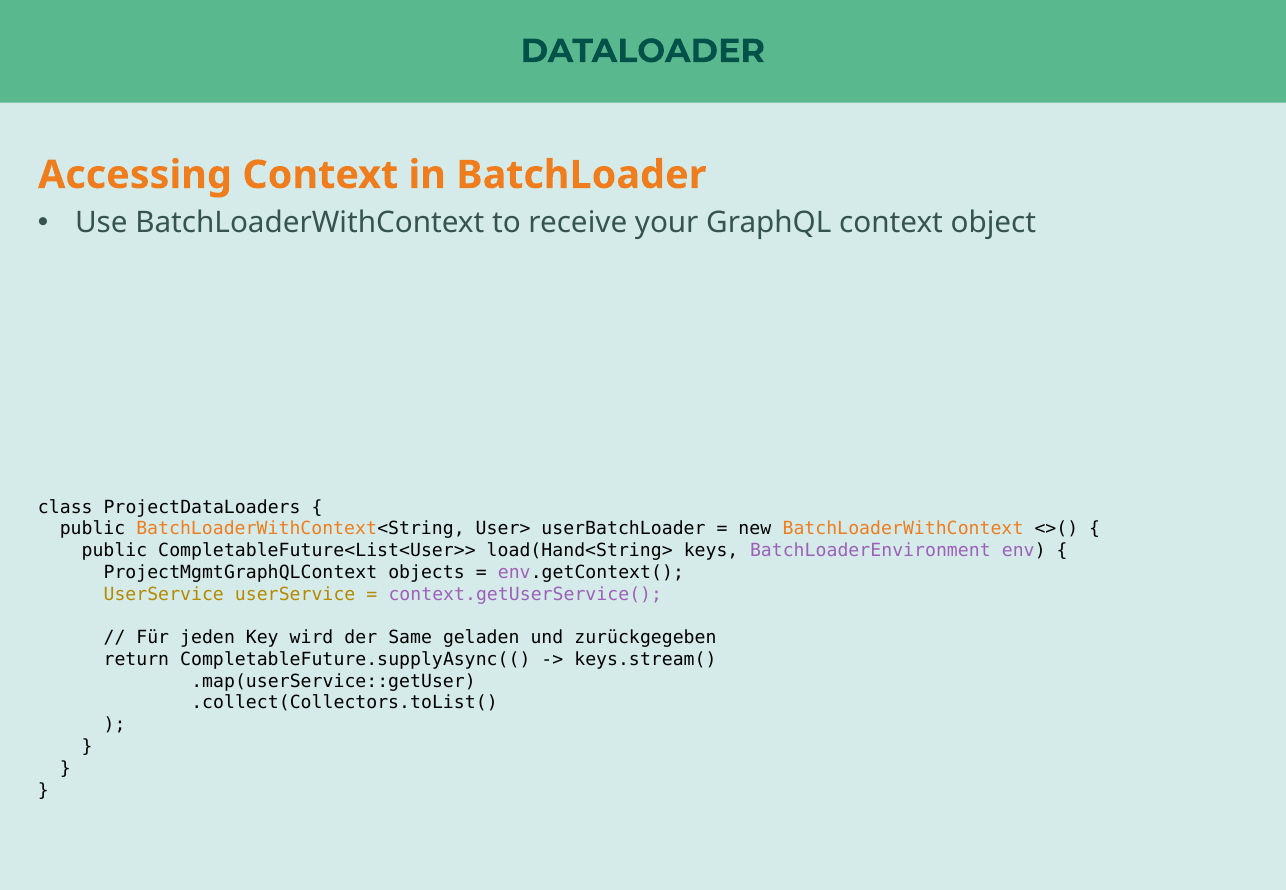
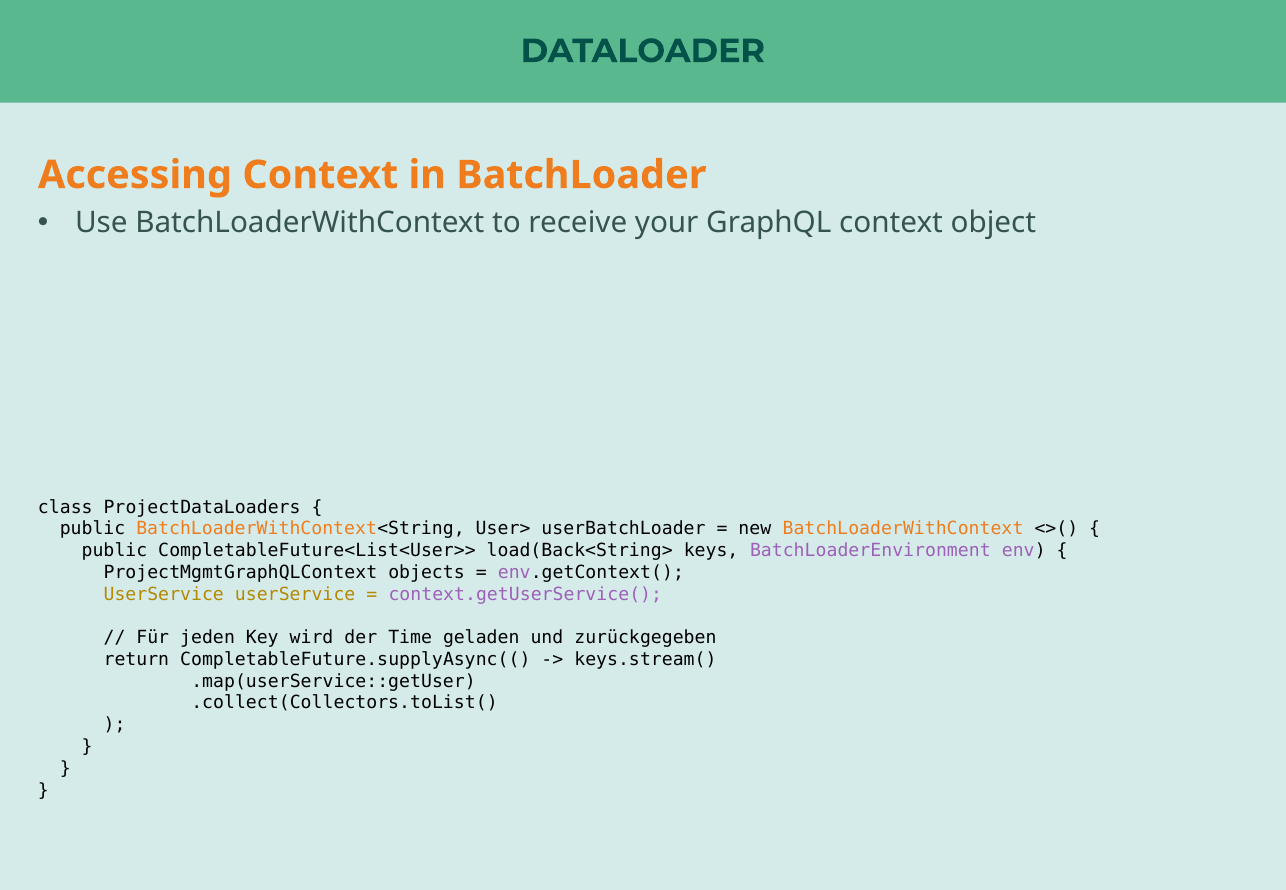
load(Hand<String>: load(Hand<String> -> load(Back<String>
Same: Same -> Time
